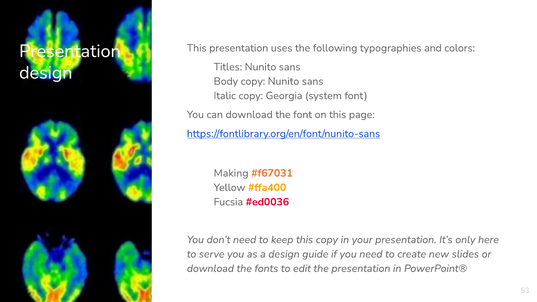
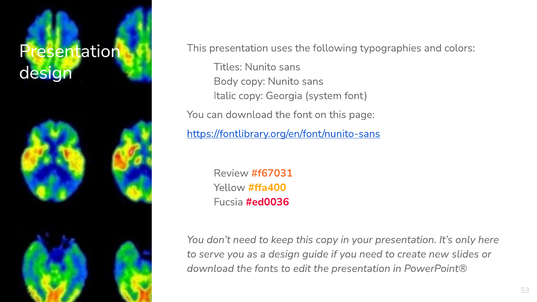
Making: Making -> Review
